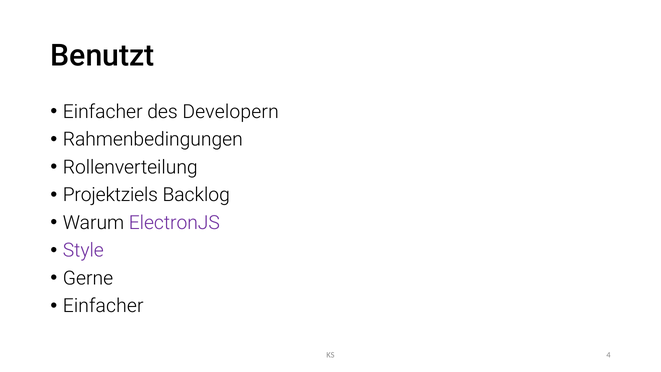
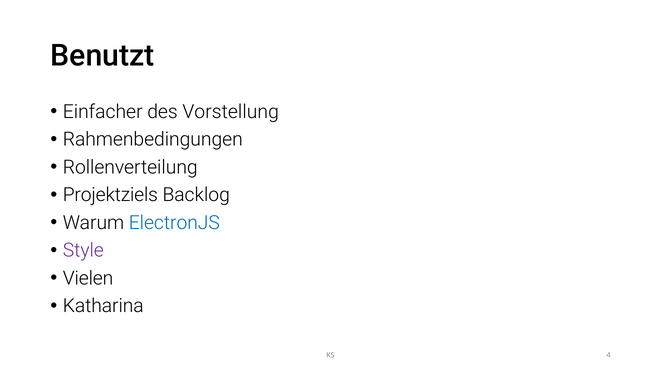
Developern: Developern -> Vorstellung
ElectronJS colour: purple -> blue
Gerne: Gerne -> Vielen
Einfacher at (103, 306): Einfacher -> Katharina
